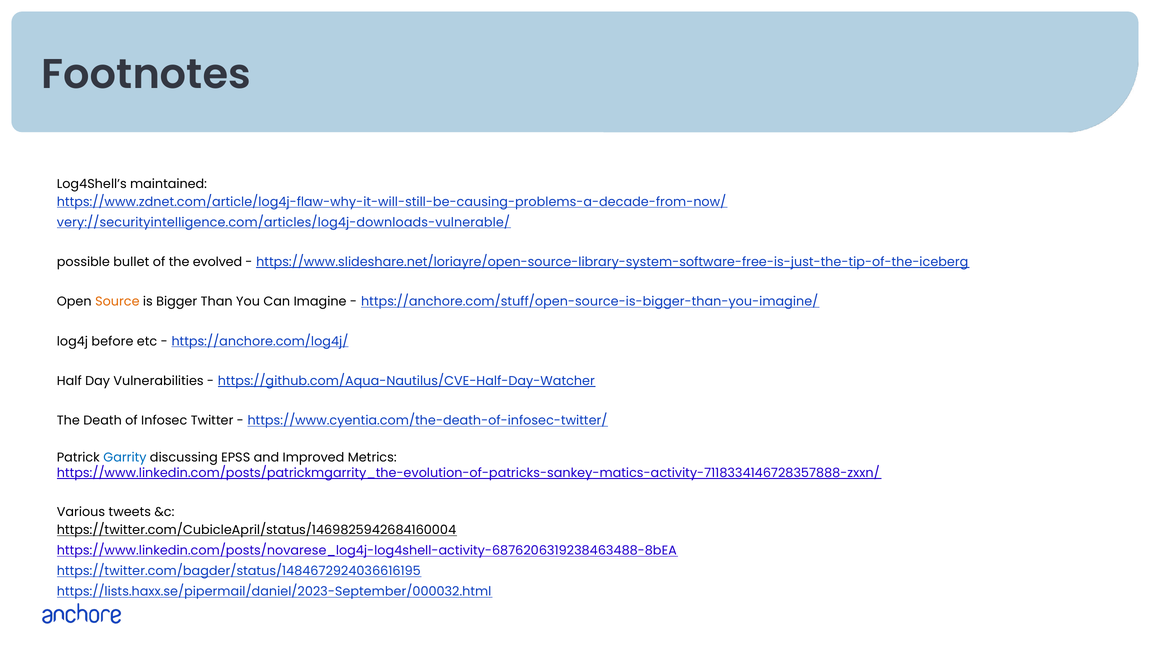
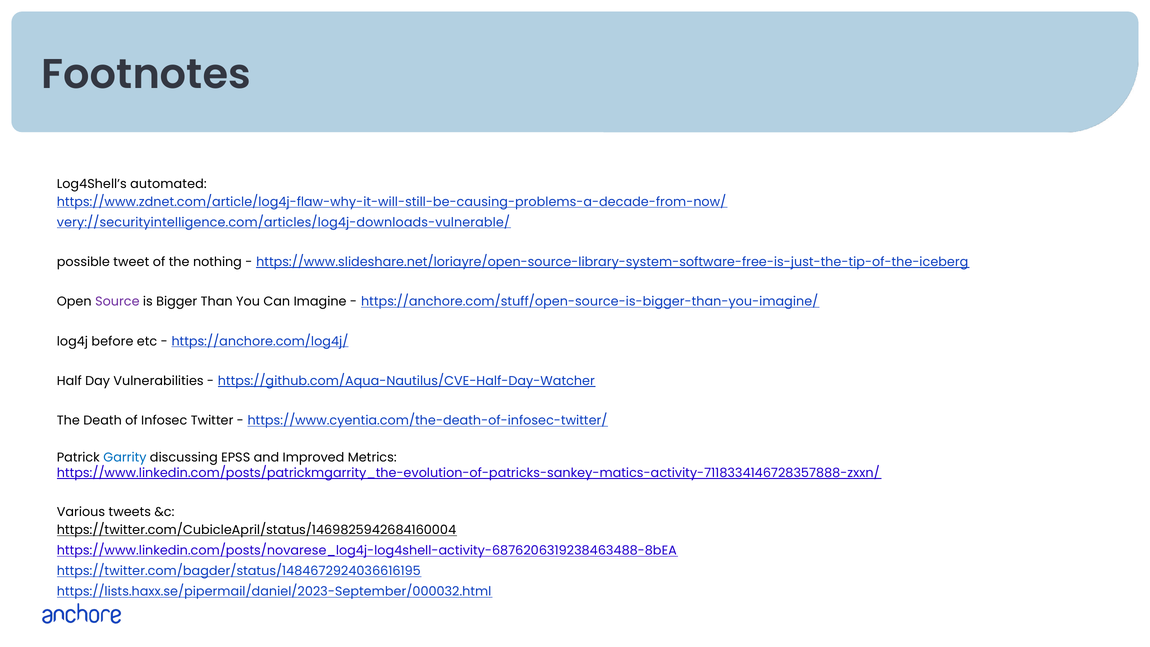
maintained: maintained -> automated
bullet: bullet -> tweet
evolved: evolved -> nothing
Source colour: orange -> purple
